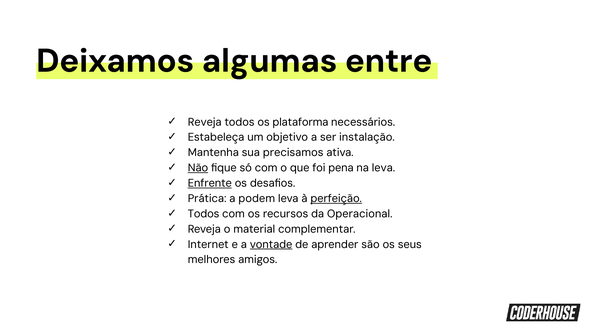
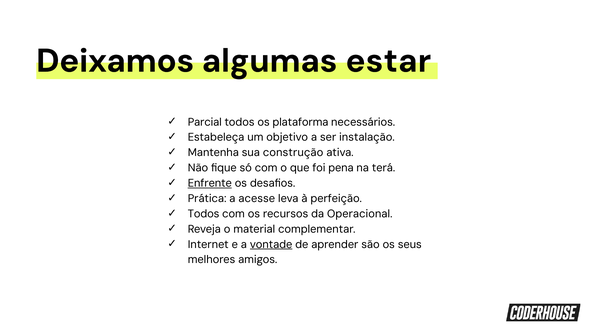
entre: entre -> estar
Reveja at (205, 122): Reveja -> Parcial
precisamos: precisamos -> construção
Não underline: present -> none
na leva: leva -> terá
podem: podem -> acesse
perfeição underline: present -> none
